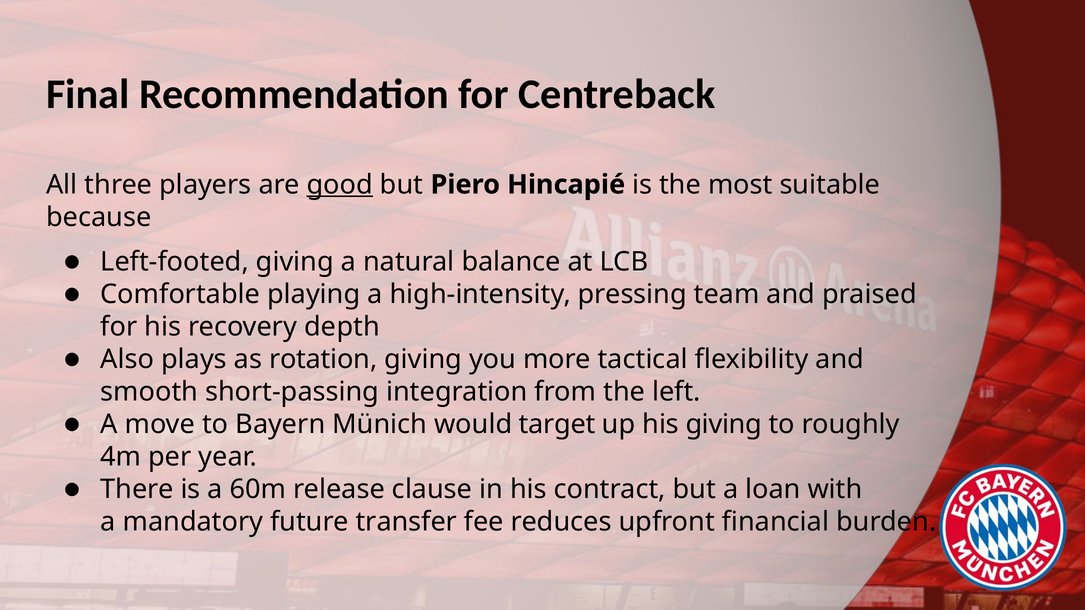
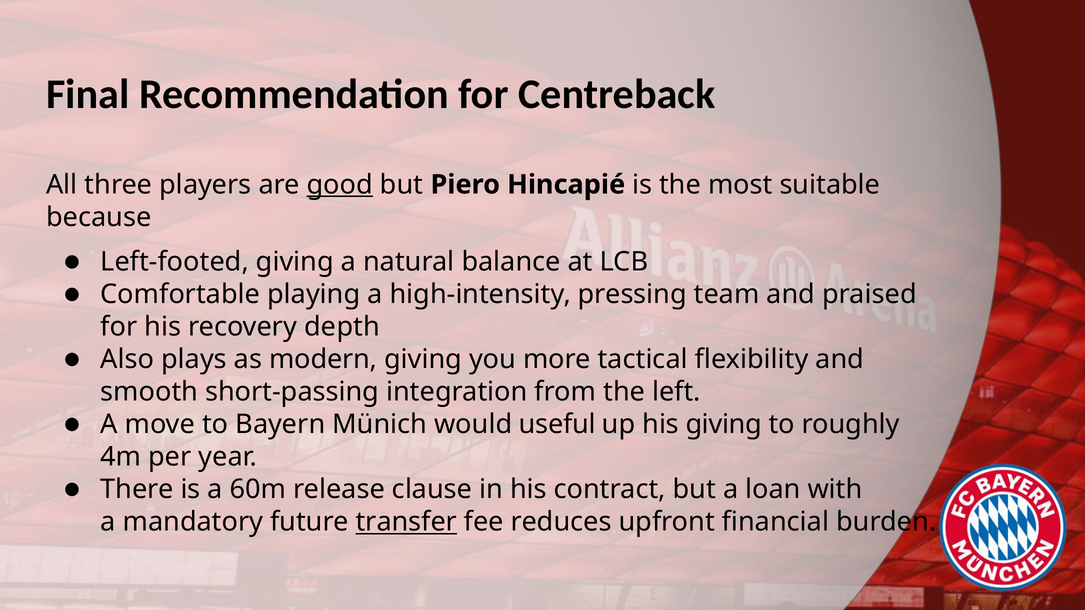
rotation: rotation -> modern
target: target -> useful
transfer underline: none -> present
